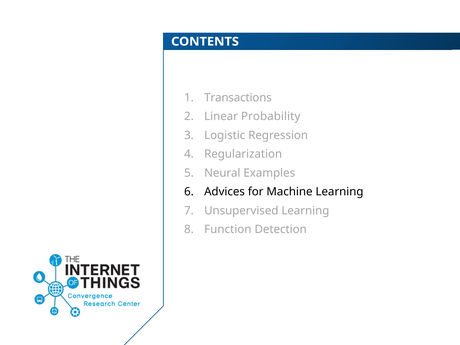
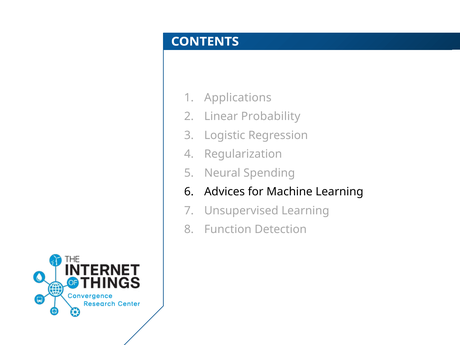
Transactions: Transactions -> Applications
Examples: Examples -> Spending
